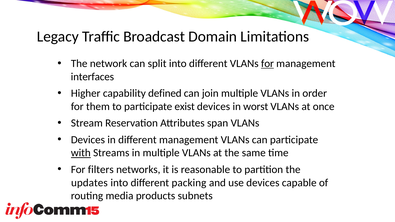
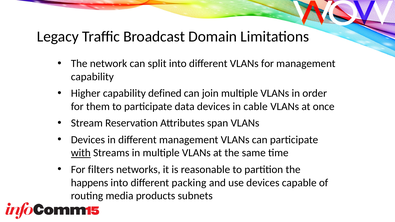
for at (267, 64) underline: present -> none
interfaces at (92, 77): interfaces -> capability
exist: exist -> data
worst: worst -> cable
updates: updates -> happens
